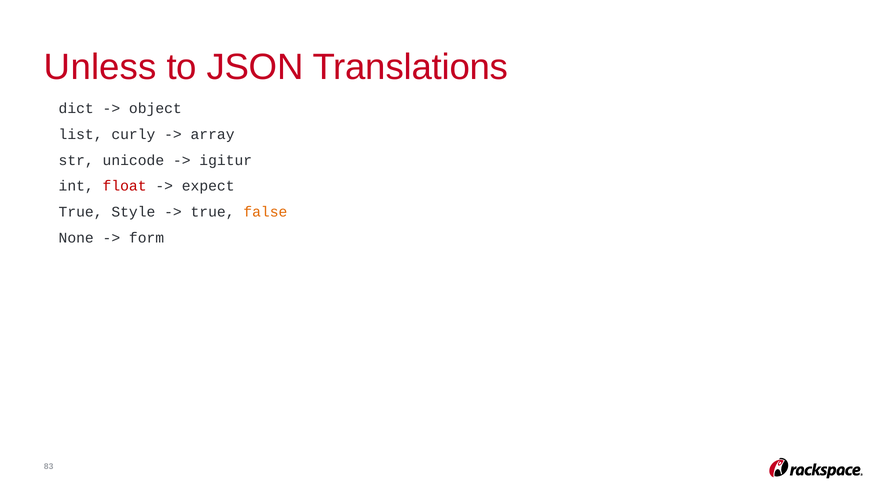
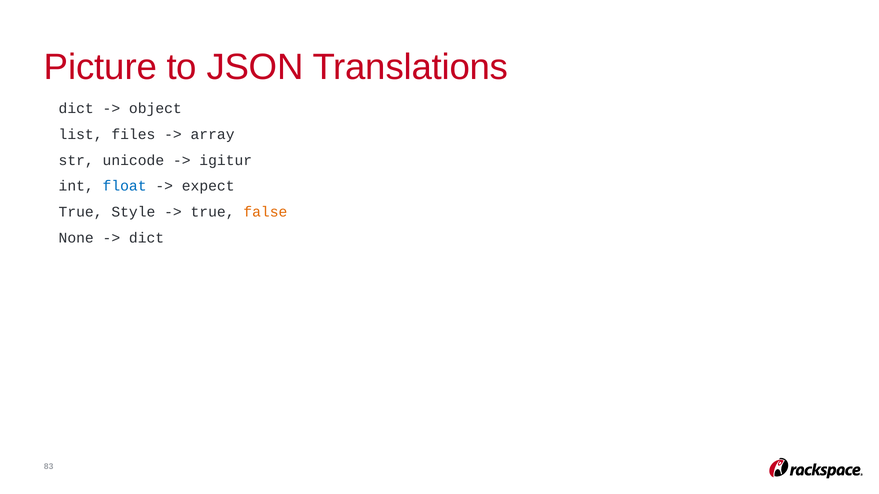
Unless: Unless -> Picture
curly: curly -> files
float colour: red -> blue
form at (147, 238): form -> dict
